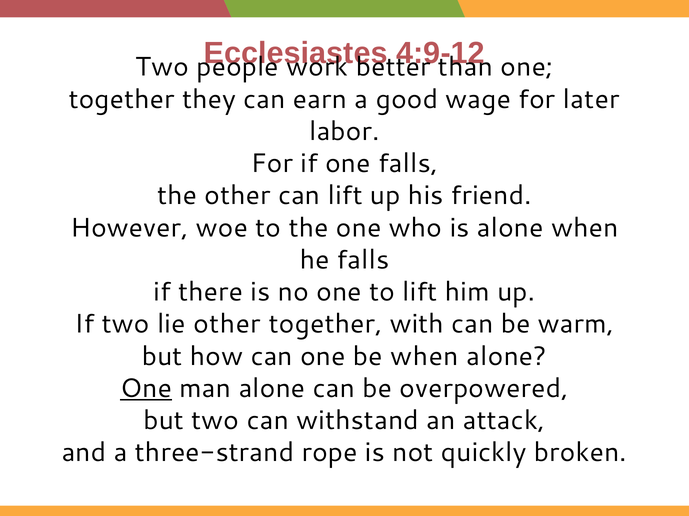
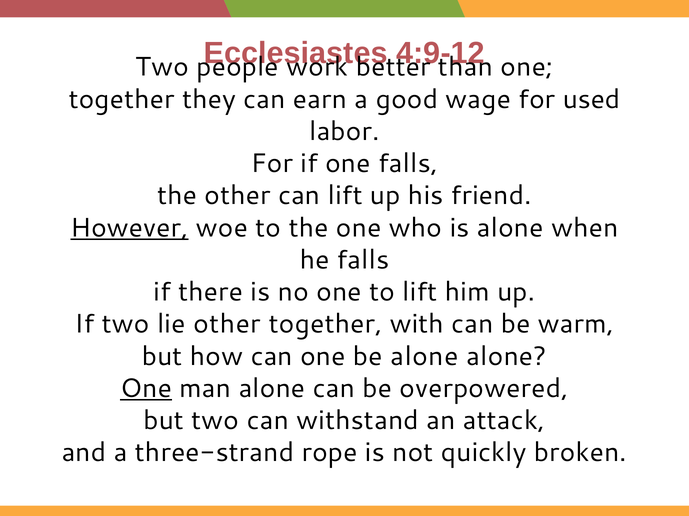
later: later -> used
However underline: none -> present
be when: when -> alone
